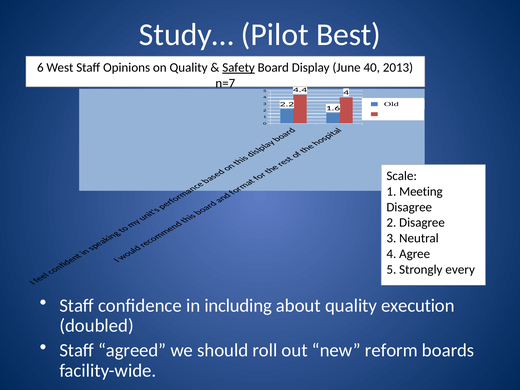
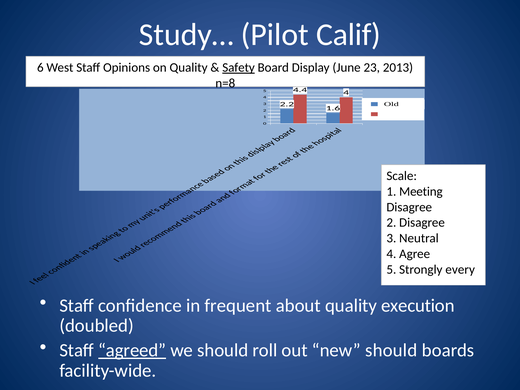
Best: Best -> Calif
40: 40 -> 23
n=7: n=7 -> n=8
including: including -> frequent
agreed underline: none -> present
new reform: reform -> should
